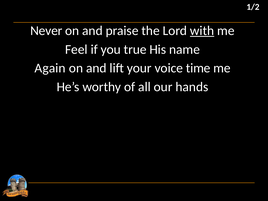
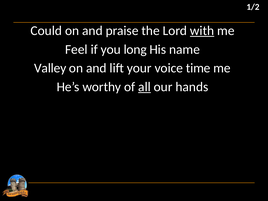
Never: Never -> Could
true: true -> long
Again: Again -> Valley
all underline: none -> present
